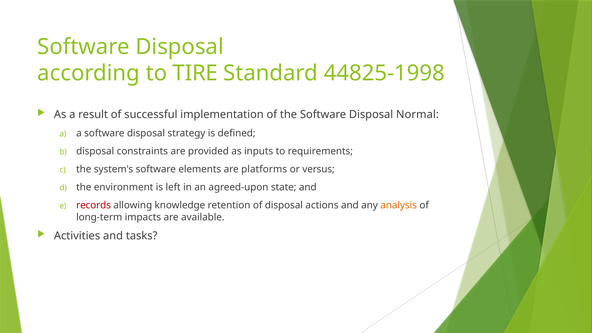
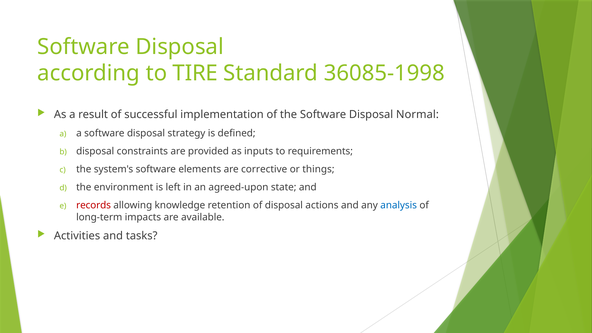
44825-1998: 44825-1998 -> 36085-1998
platforms: platforms -> corrective
versus: versus -> things
analysis colour: orange -> blue
